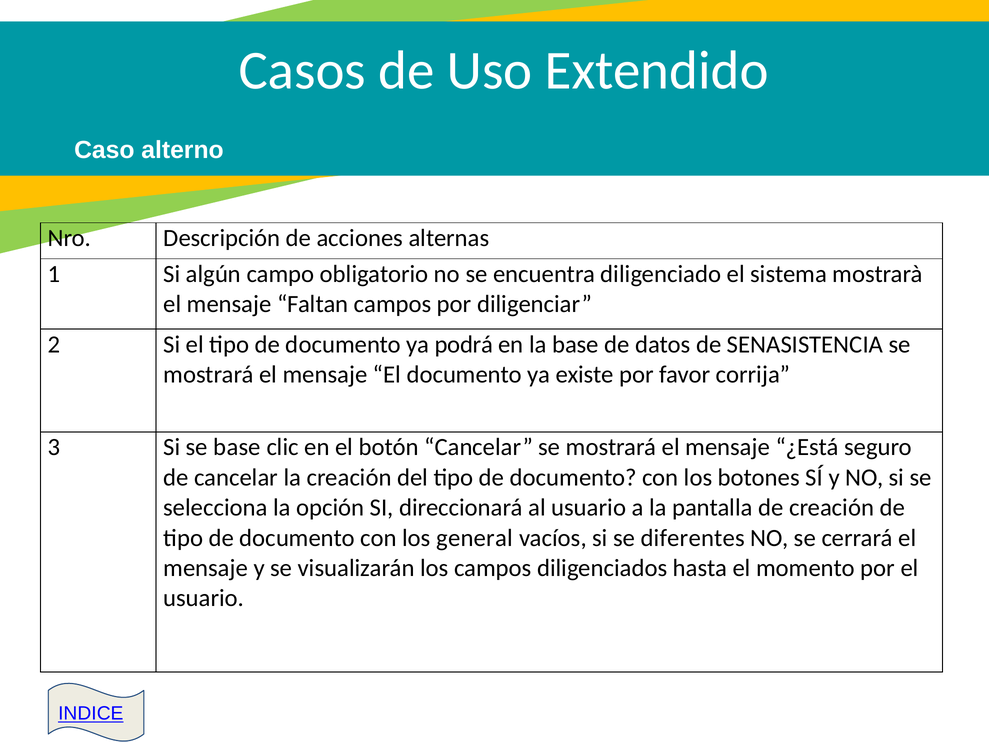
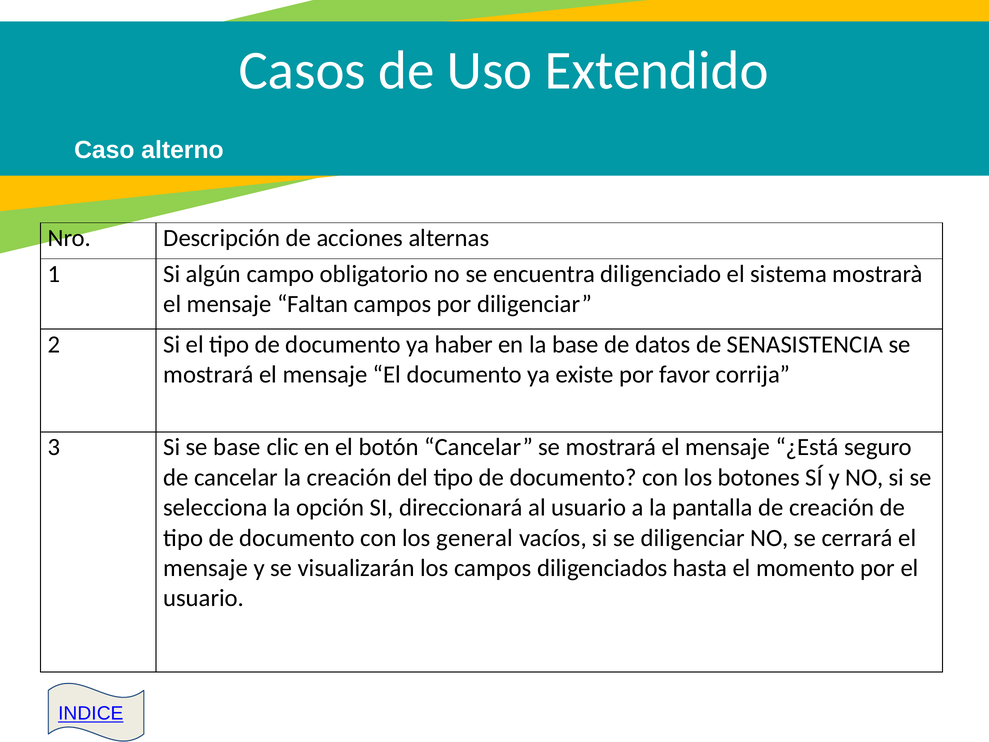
podrá: podrá -> haber
se diferentes: diferentes -> diligenciar
